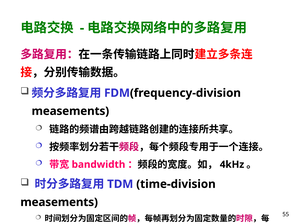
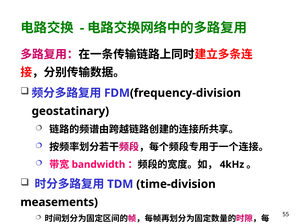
measements at (70, 111): measements -> geostatinary
